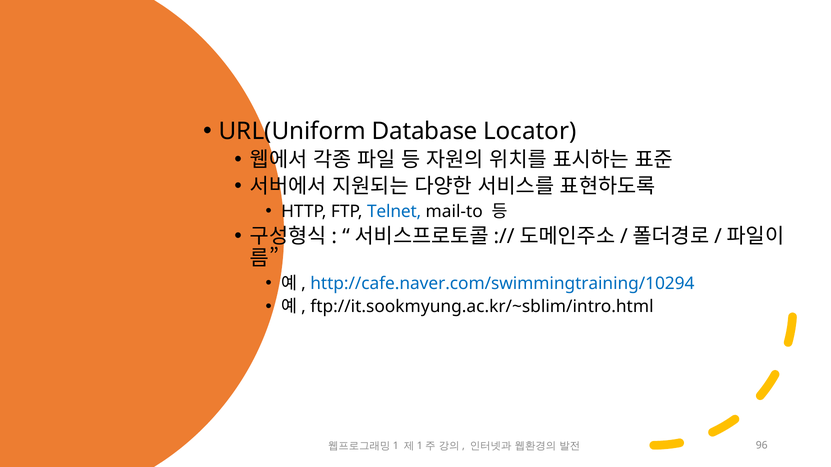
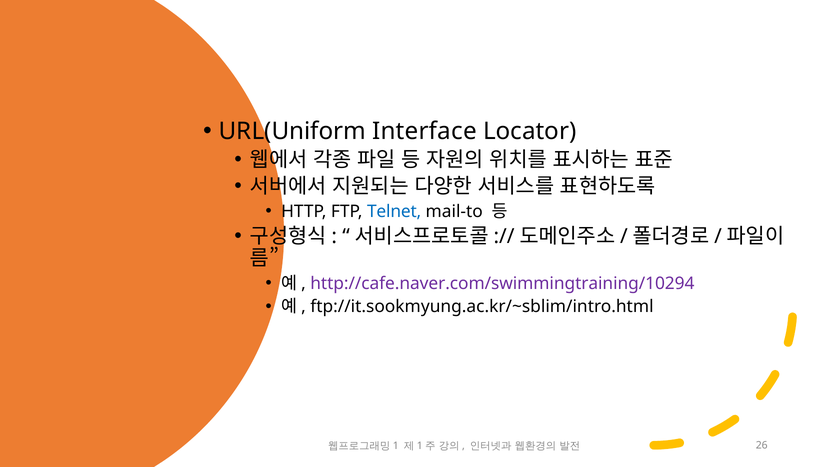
Database: Database -> Interface
http://cafe.naver.com/swimmingtraining/10294 colour: blue -> purple
96: 96 -> 26
